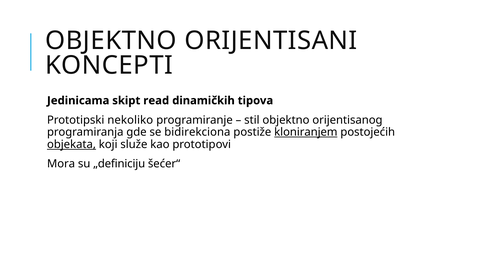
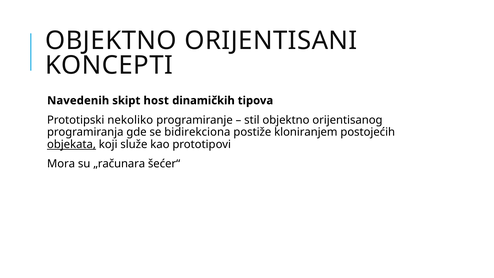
Jedinicama: Jedinicama -> Navedenih
read: read -> host
kloniranjem underline: present -> none
„definiciju: „definiciju -> „računara
